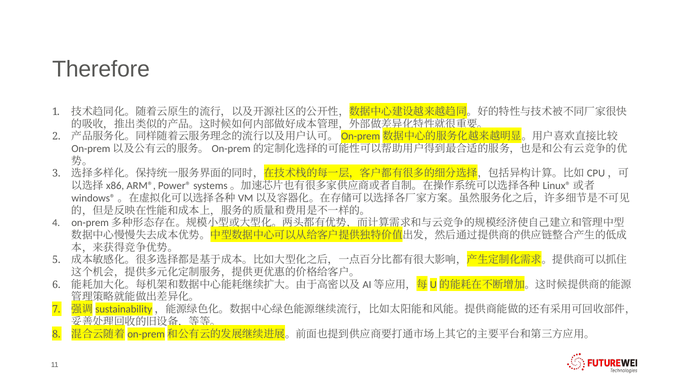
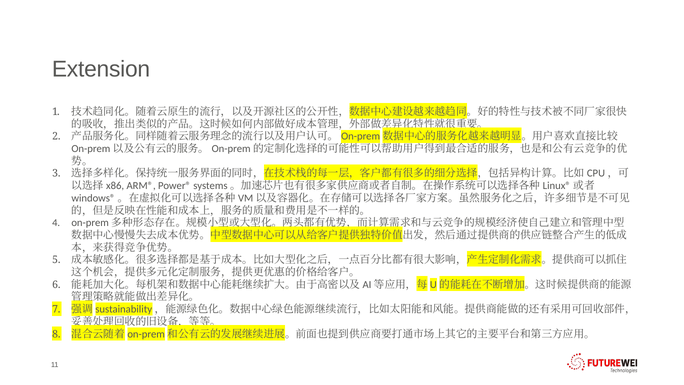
Therefore: Therefore -> Extension
